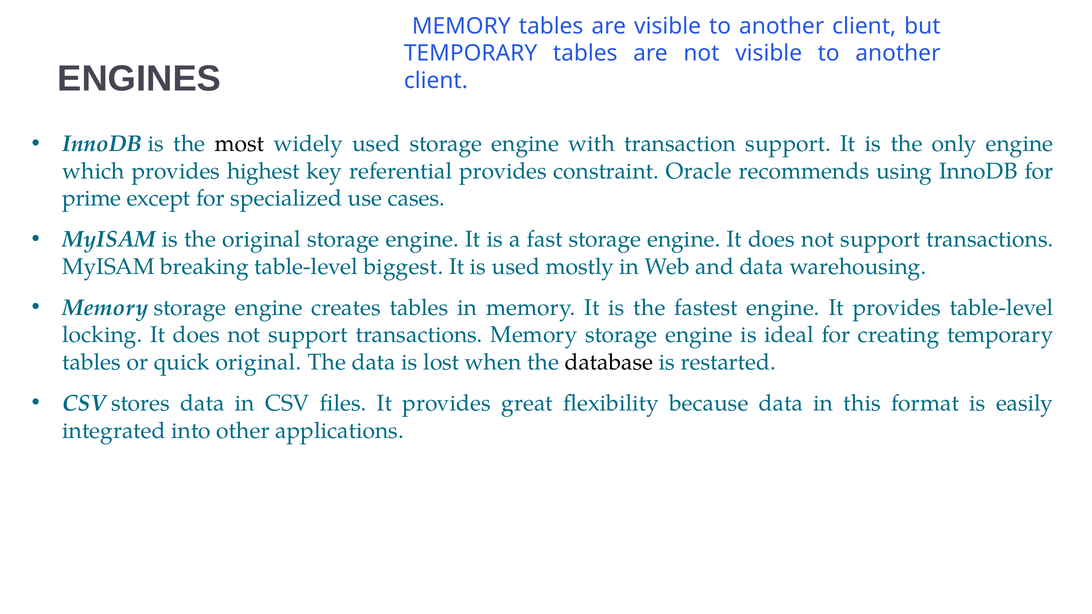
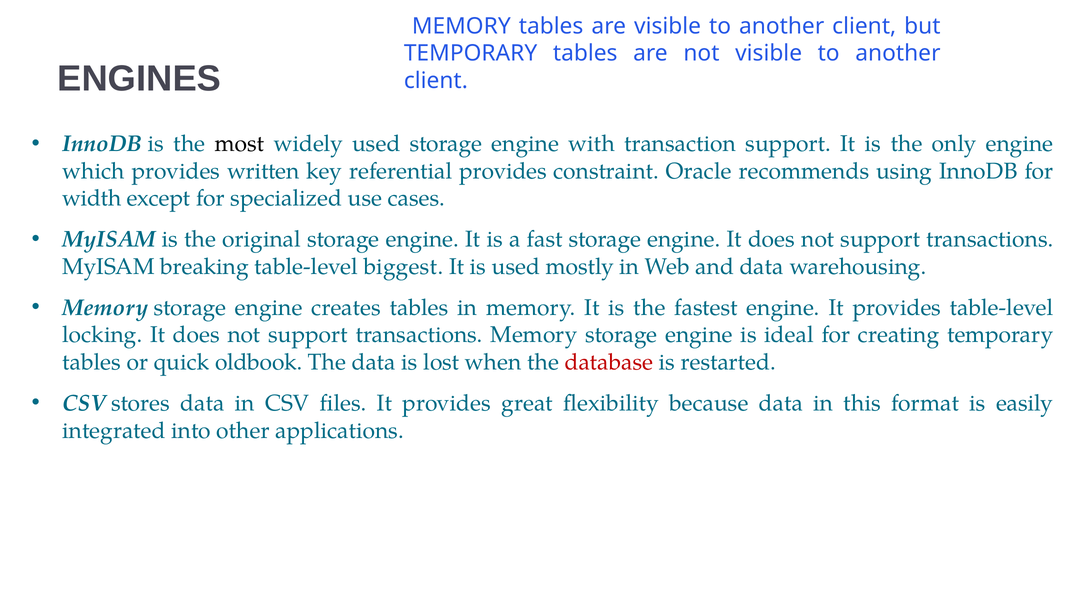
highest: highest -> written
prime: prime -> width
quick original: original -> oldbook
database colour: black -> red
